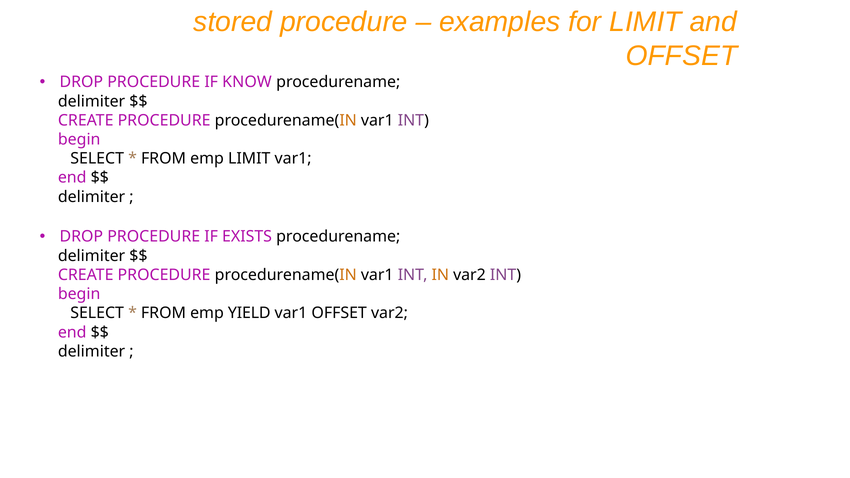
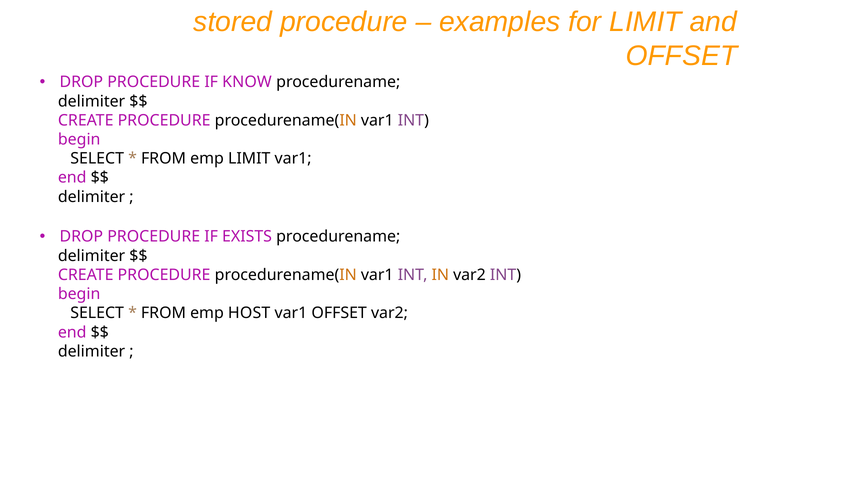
YIELD: YIELD -> HOST
